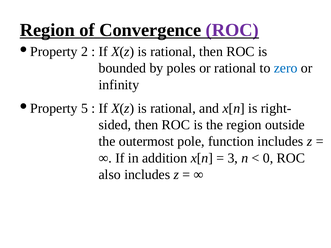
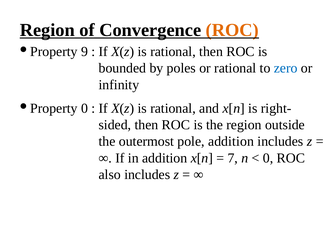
ROC at (232, 30) colour: purple -> orange
2: 2 -> 9
Property 5: 5 -> 0
pole function: function -> addition
3: 3 -> 7
